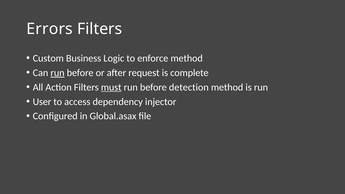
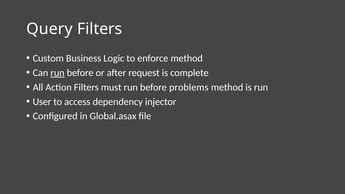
Errors: Errors -> Query
must underline: present -> none
detection: detection -> problems
